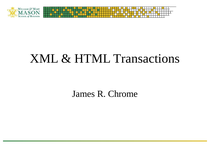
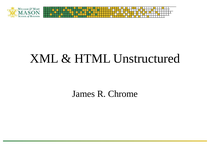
Transactions: Transactions -> Unstructured
